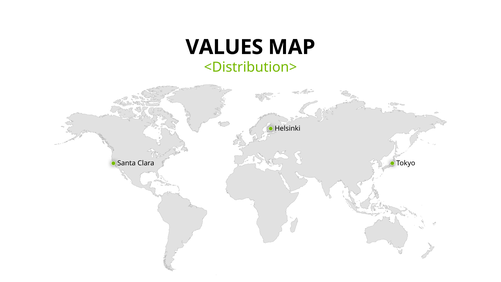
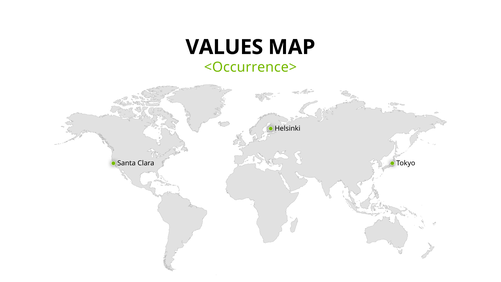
<Distribution>: <Distribution> -> <Occurrence>
